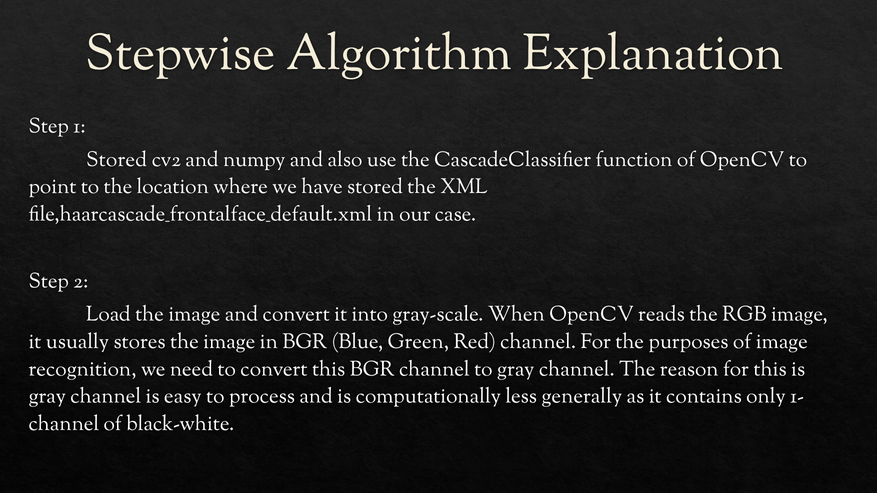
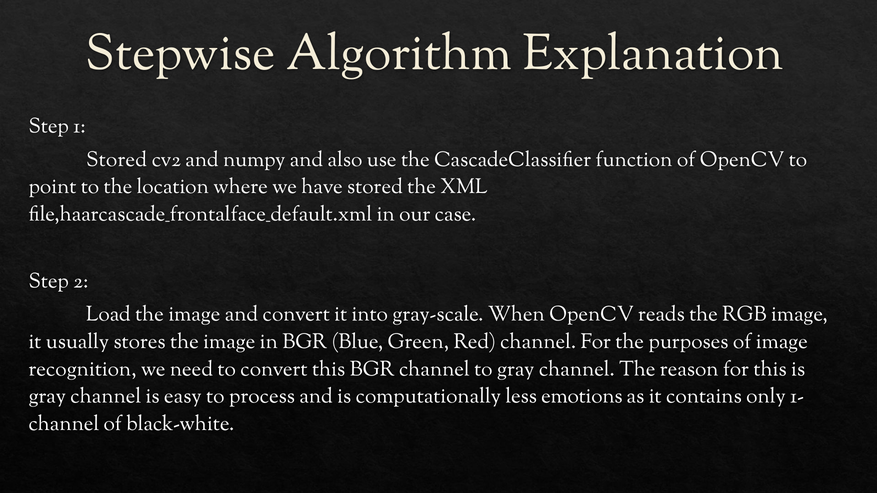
generally: generally -> emotions
